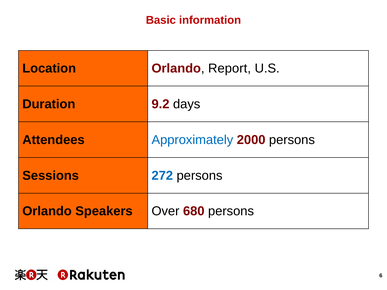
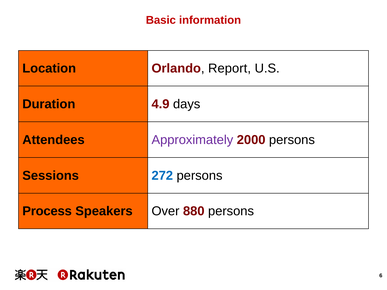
9.2: 9.2 -> 4.9
Approximately colour: blue -> purple
Orlando at (47, 211): Orlando -> Process
680: 680 -> 880
